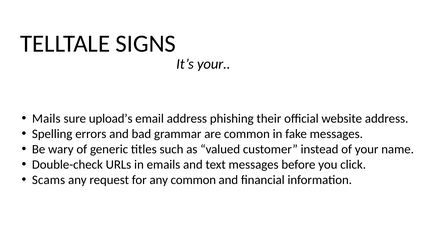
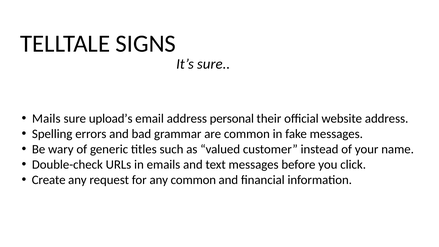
It’s your: your -> sure
phishing: phishing -> personal
Scams: Scams -> Create
